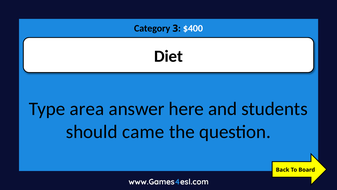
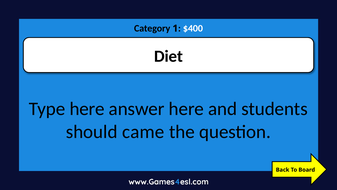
3: 3 -> 1
Type area: area -> here
